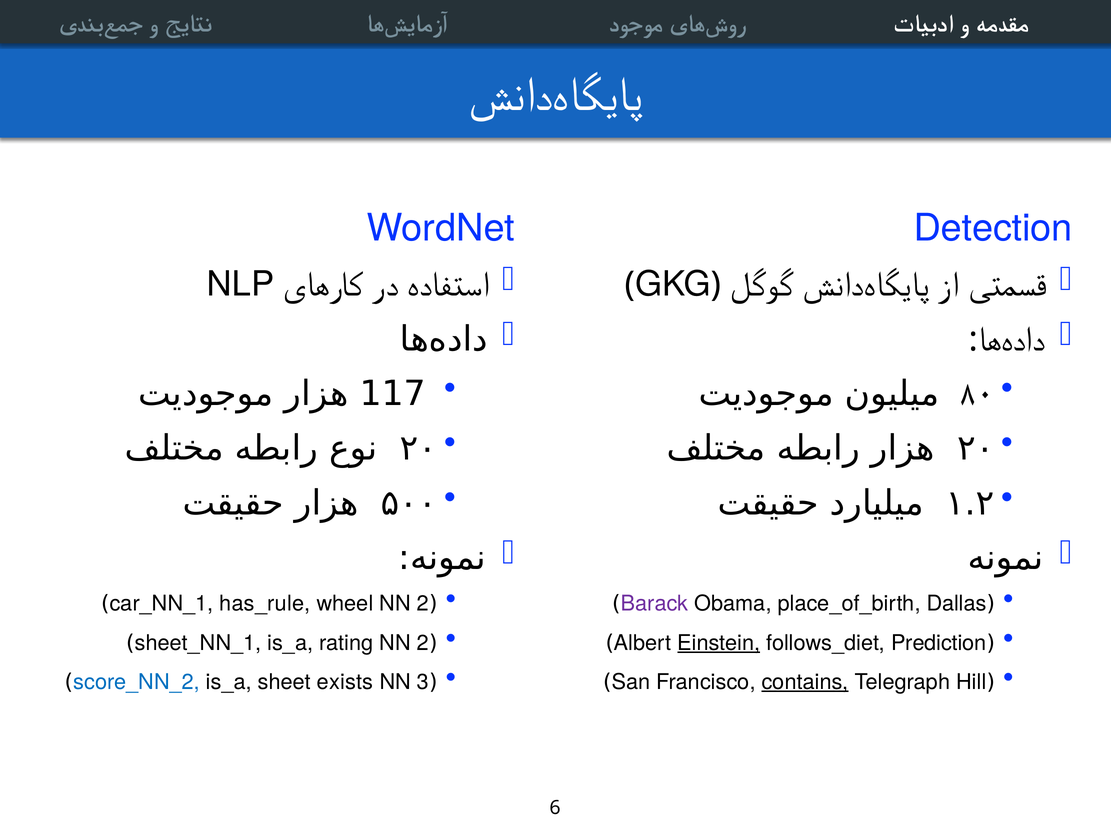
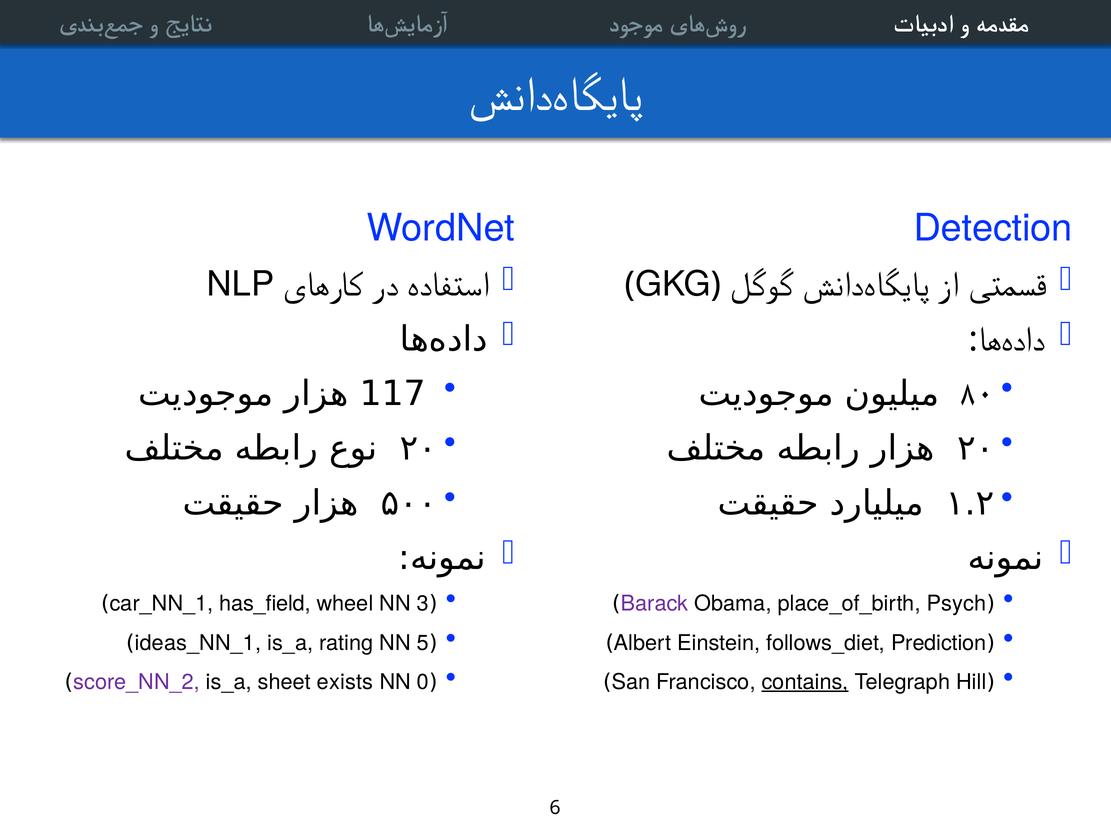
has_rule: has_rule -> has_field
wheel NN 2: 2 -> 3
Dallas: Dallas -> Psych
sheet_NN_1: sheet_NN_1 -> ideas_NN_1
rating NN 2: 2 -> 5
Einstein underline: present -> none
score_NN_2 colour: blue -> purple
3: 3 -> 0
